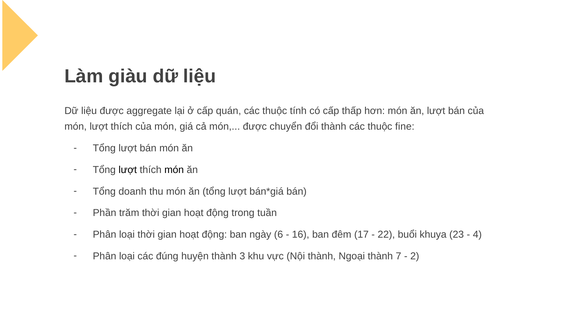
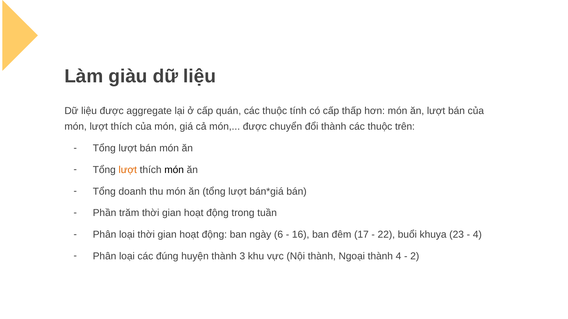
fine: fine -> trên
lượt at (128, 170) colour: black -> orange
thành 7: 7 -> 4
